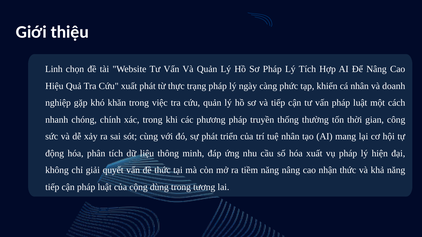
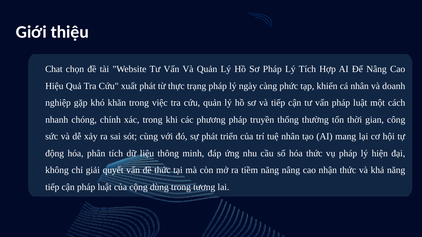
Linh: Linh -> Chat
hóa xuất: xuất -> thức
